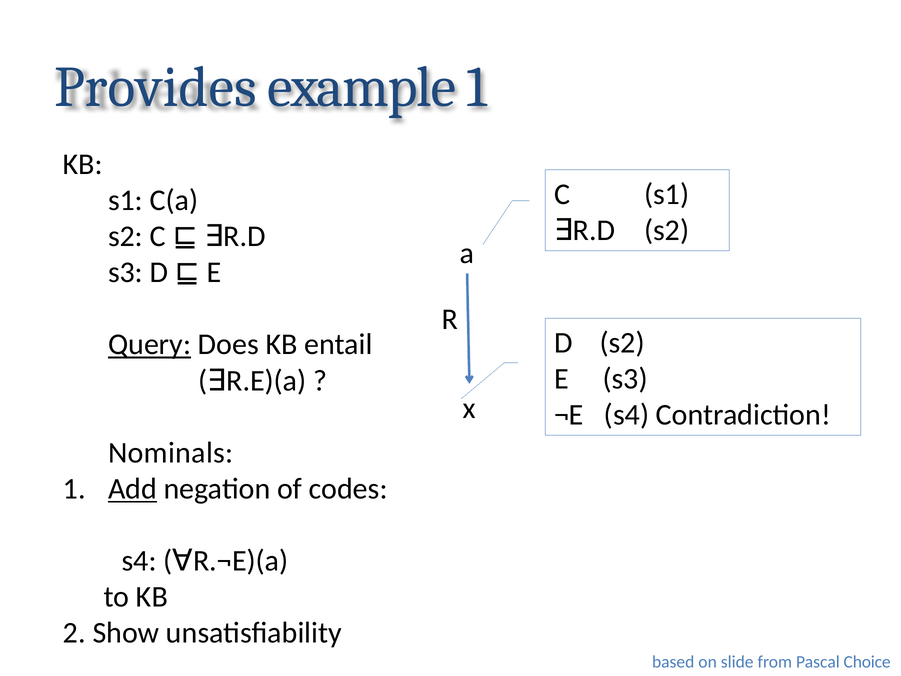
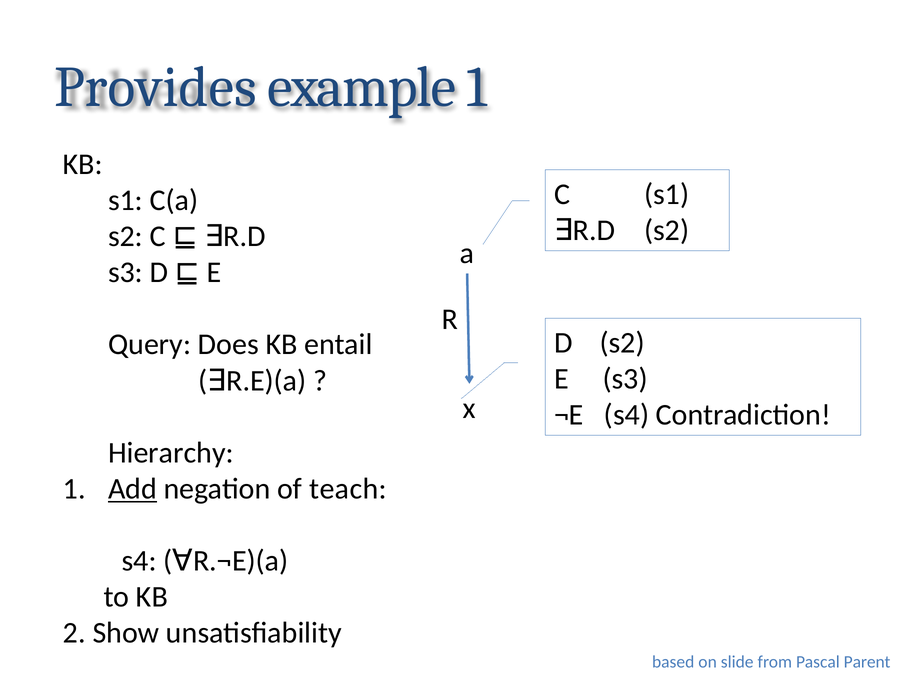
Query underline: present -> none
Nominals: Nominals -> Hierarchy
codes: codes -> teach
Choice: Choice -> Parent
